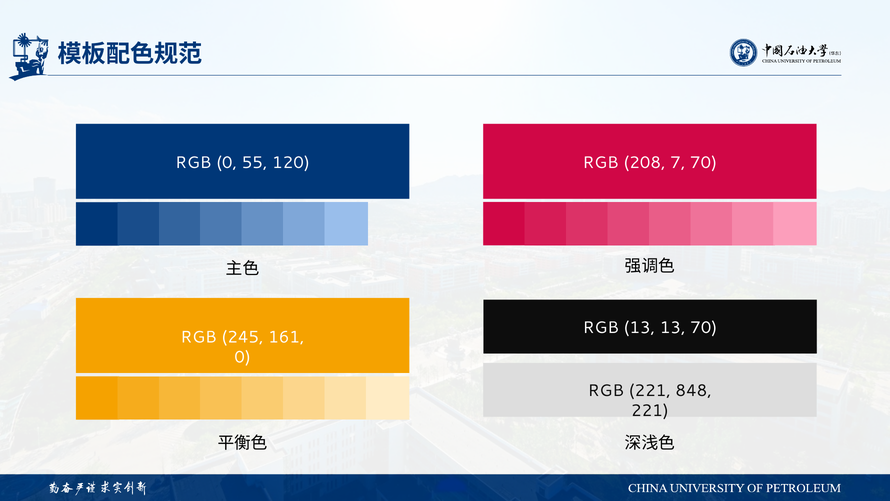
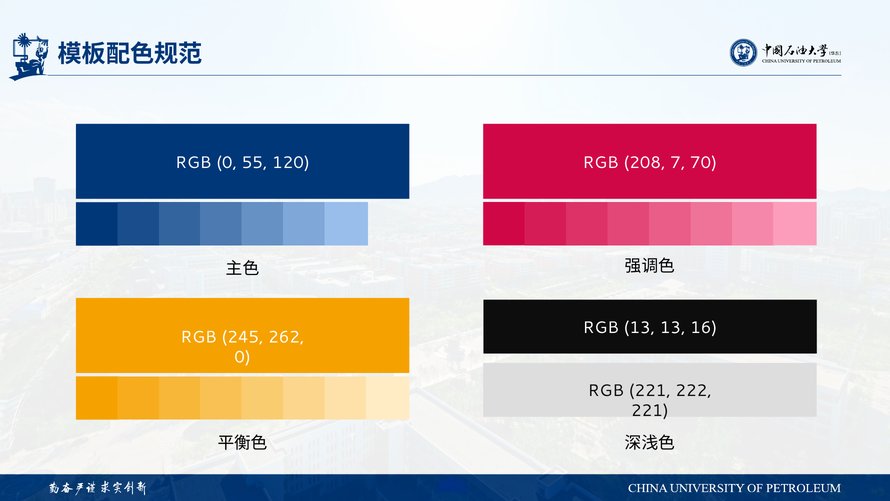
13 70: 70 -> 16
161: 161 -> 262
848: 848 -> 222
